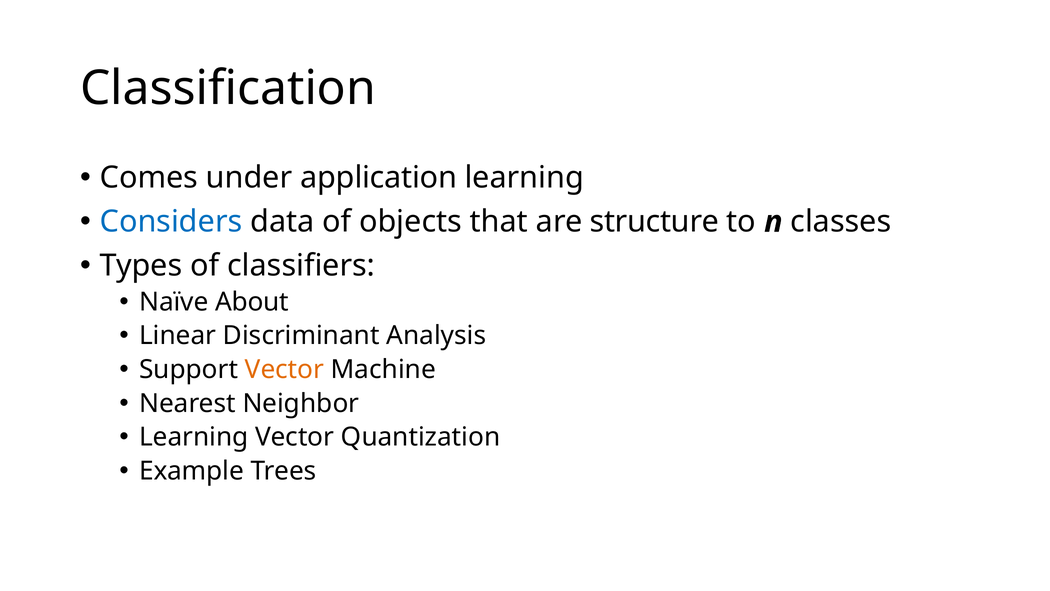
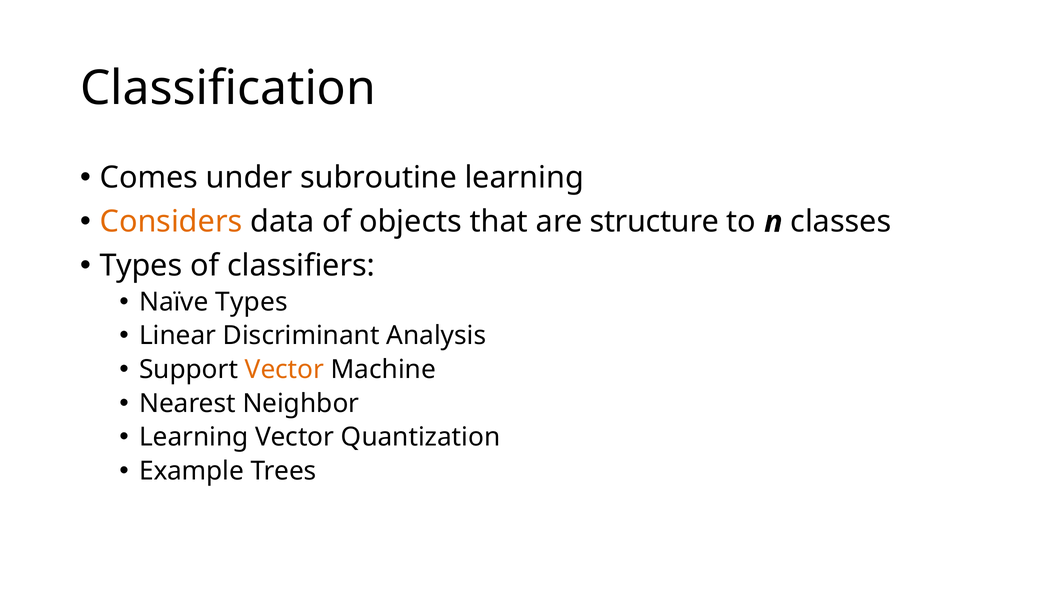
application: application -> subroutine
Considers colour: blue -> orange
Naïve About: About -> Types
